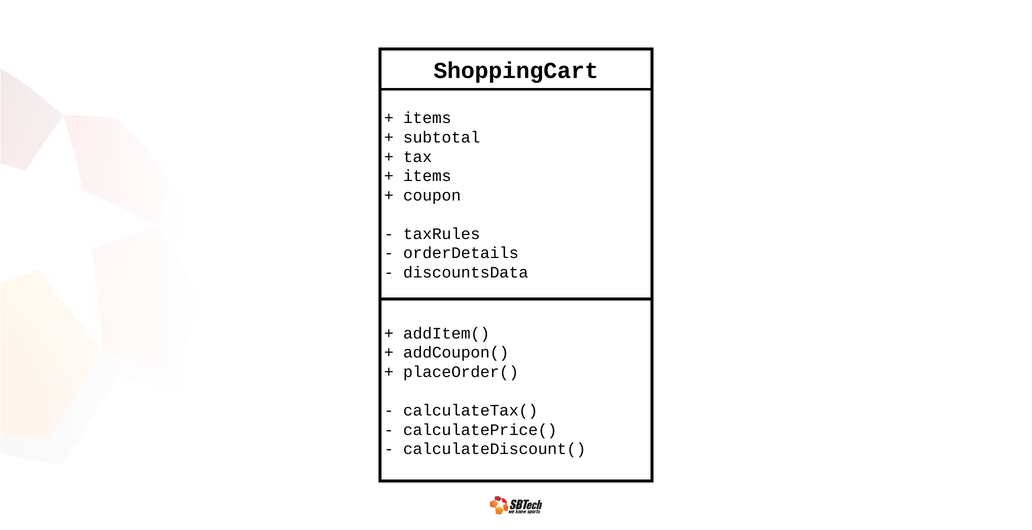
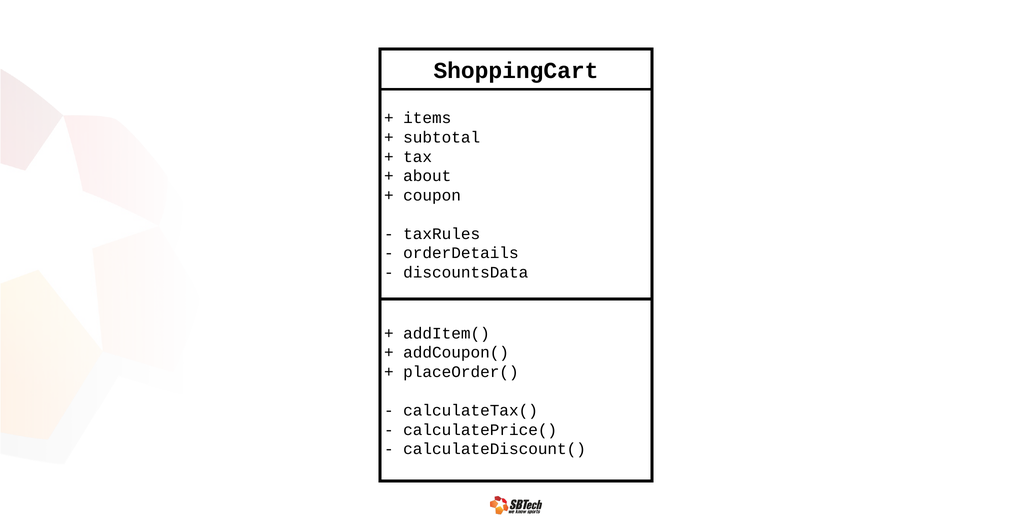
items at (427, 176): items -> about
